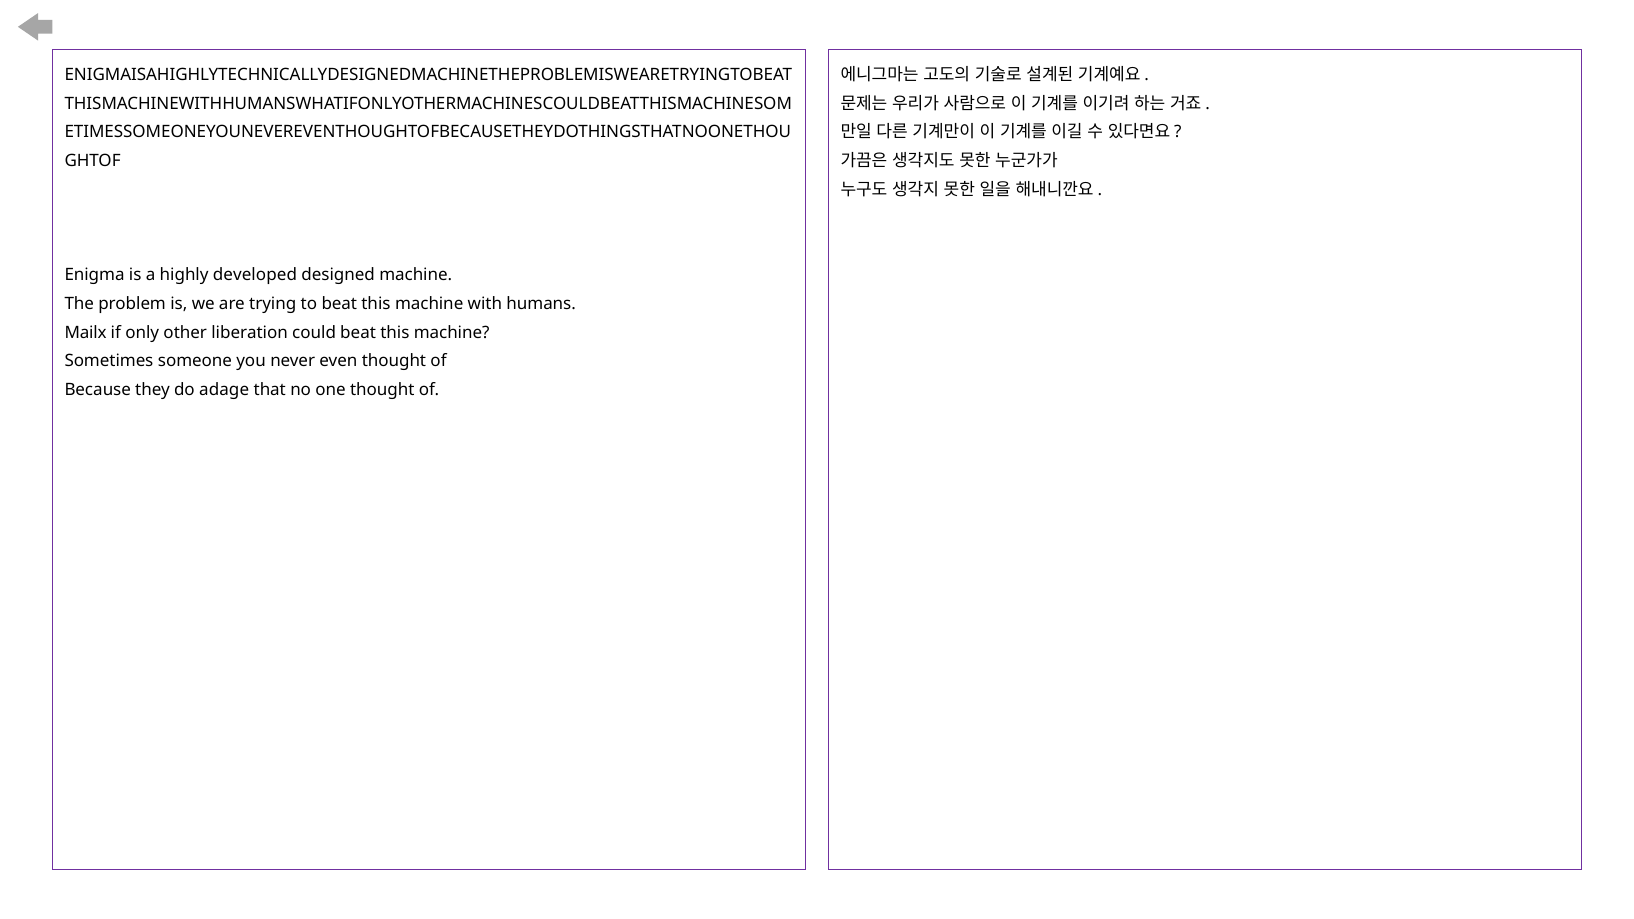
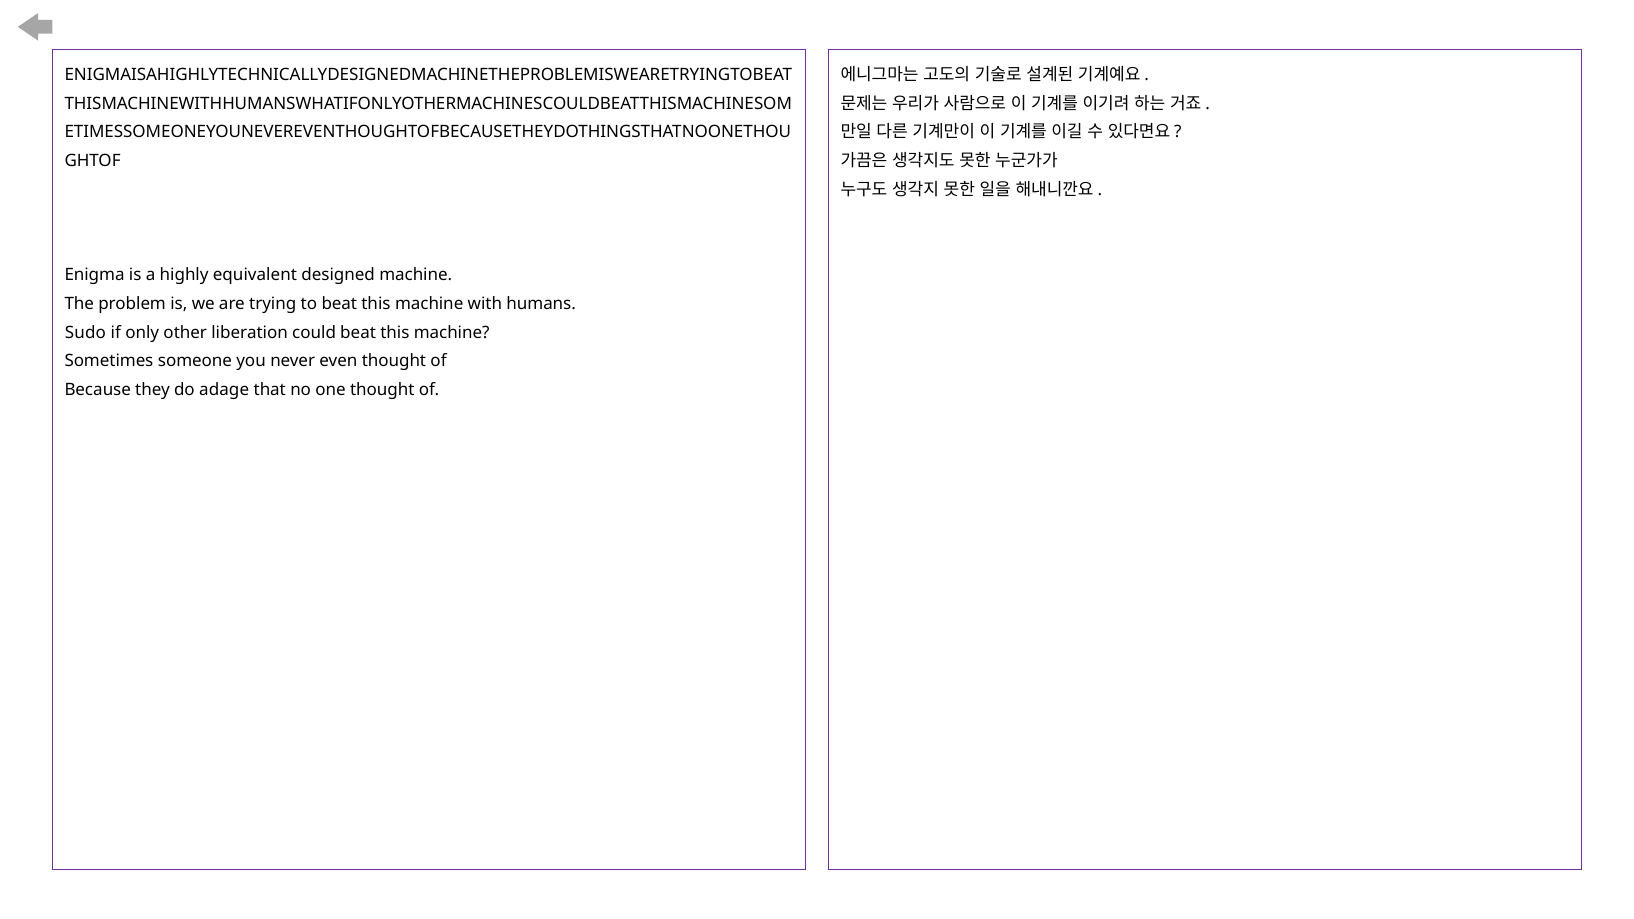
developed: developed -> equivalent
Mailx: Mailx -> Sudo
